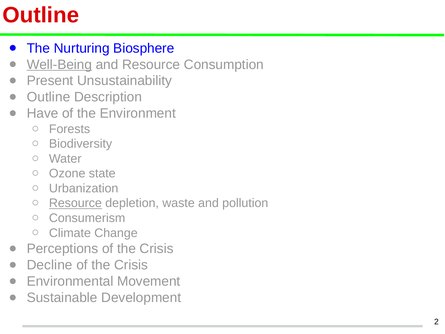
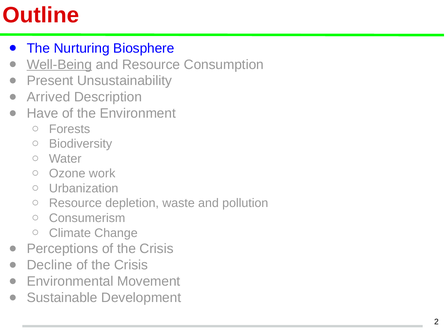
Outline at (49, 97): Outline -> Arrived
state: state -> work
Resource at (75, 203) underline: present -> none
